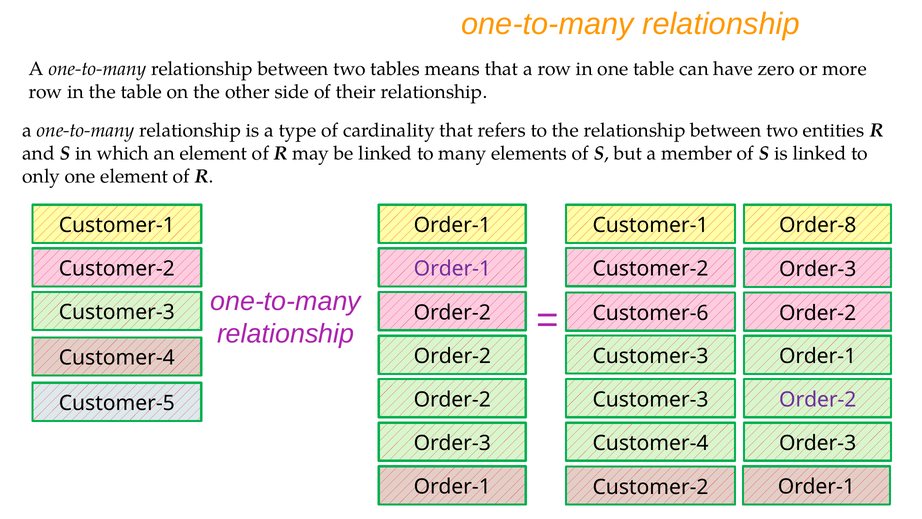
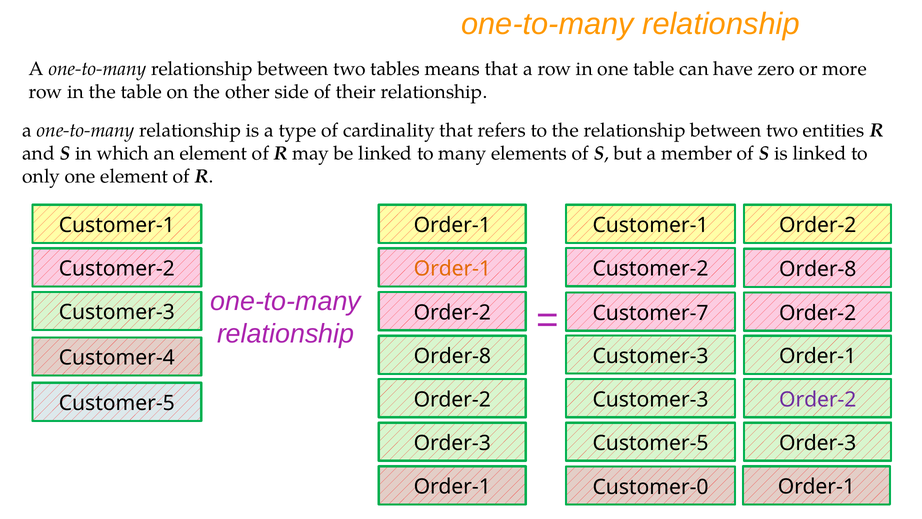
Customer-1 Order-8: Order-8 -> Order-2
Customer-2 Order-3: Order-3 -> Order-8
Order-1 at (452, 269) colour: purple -> orange
Customer-6: Customer-6 -> Customer-7
Order-2 at (452, 356): Order-2 -> Order-8
Customer-4 at (651, 443): Customer-4 -> Customer-5
Customer-2 at (651, 487): Customer-2 -> Customer-0
